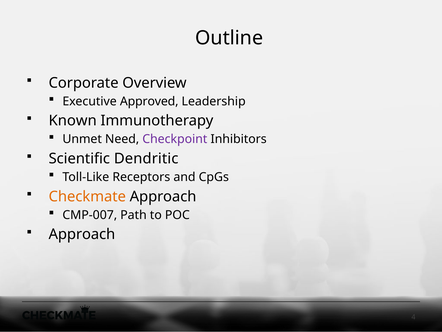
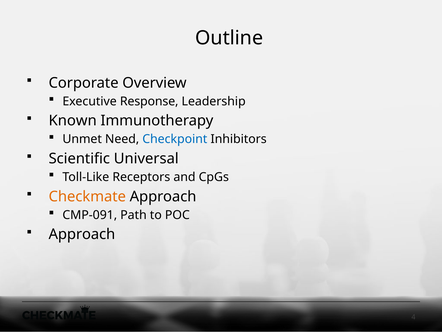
Approved: Approved -> Response
Checkpoint colour: purple -> blue
Dendritic: Dendritic -> Universal
CMP-007: CMP-007 -> CMP-091
